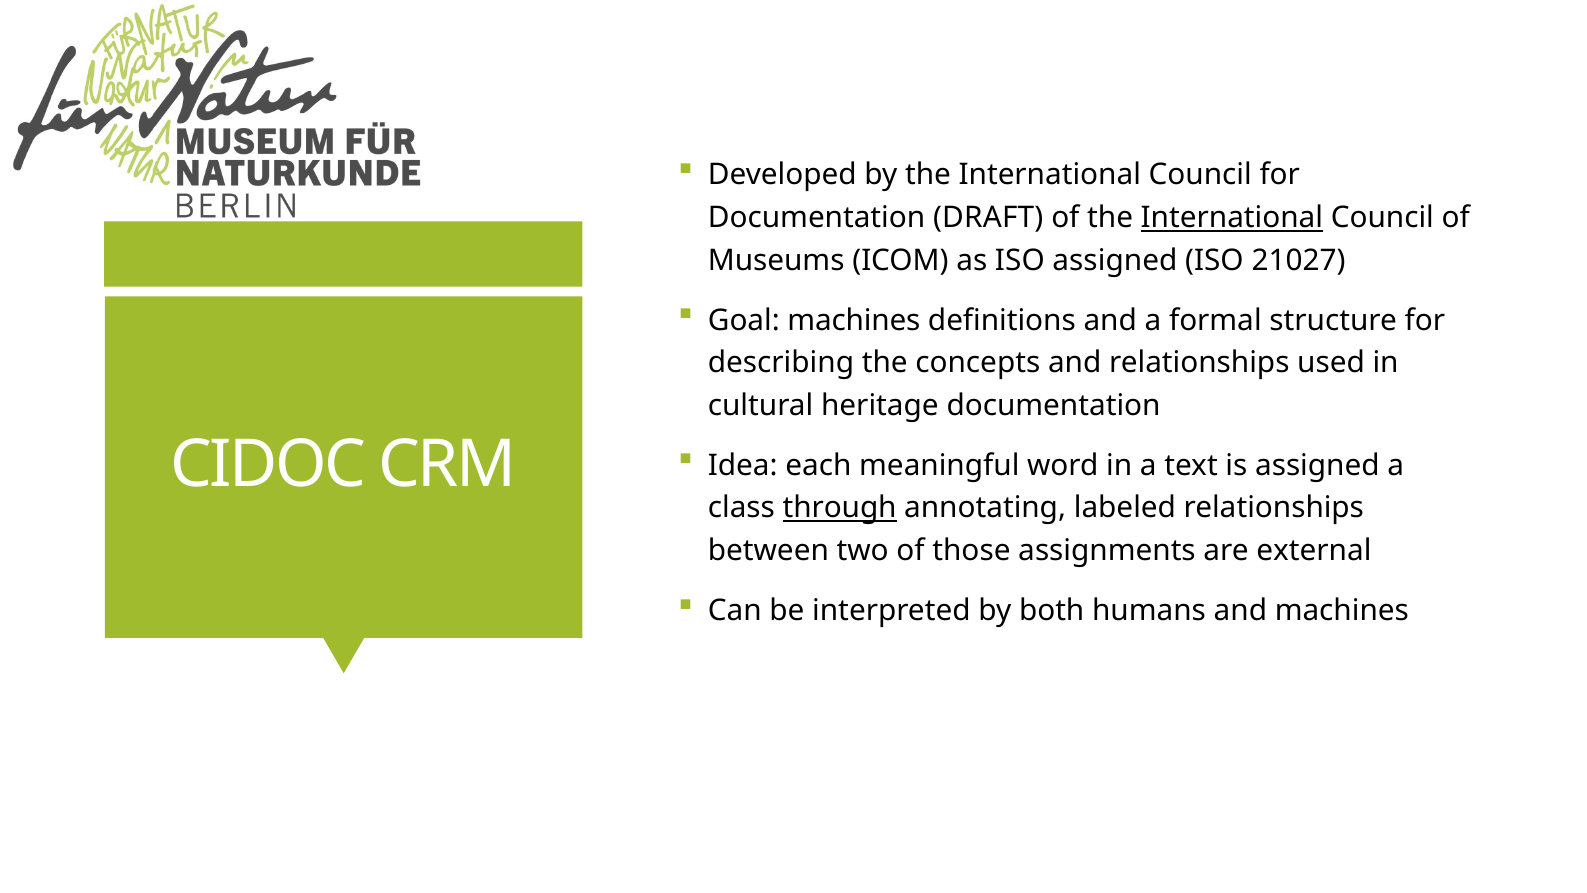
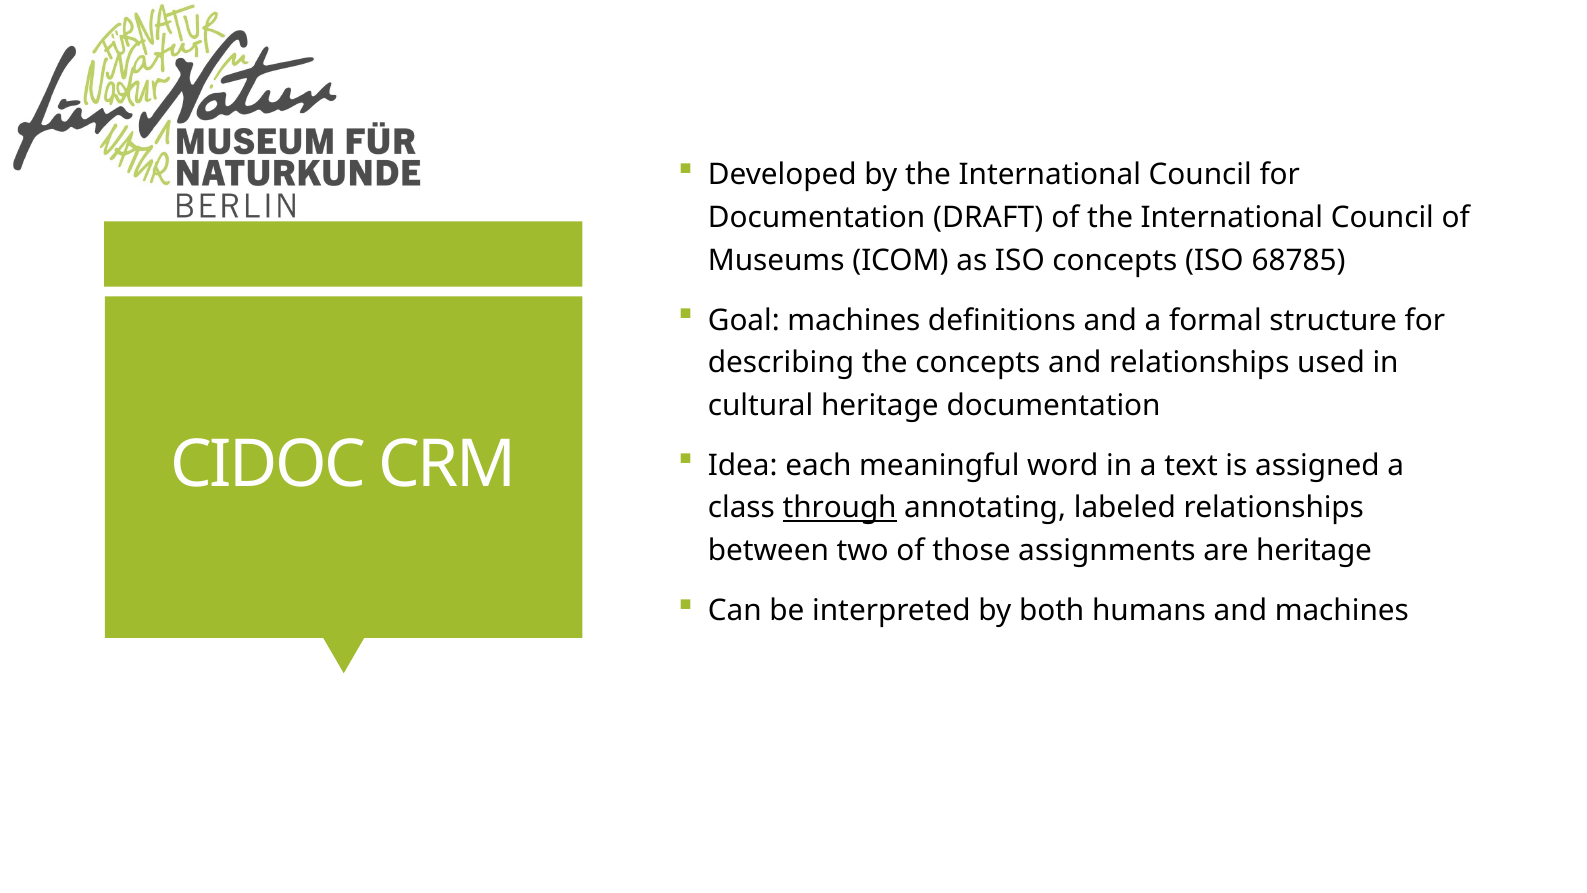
International at (1232, 218) underline: present -> none
ISO assigned: assigned -> concepts
21027: 21027 -> 68785
are external: external -> heritage
